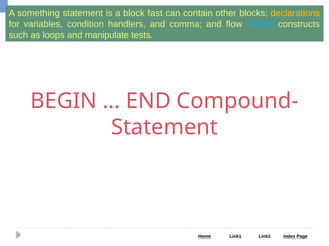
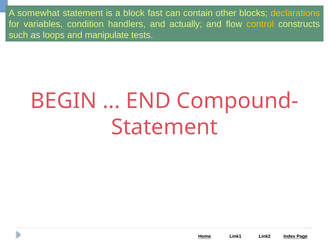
something: something -> somewhat
comma: comma -> actually
control colour: light blue -> yellow
